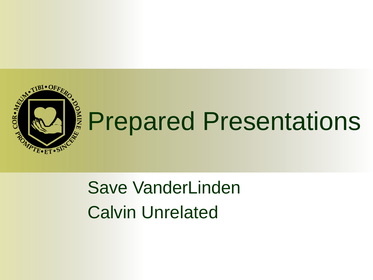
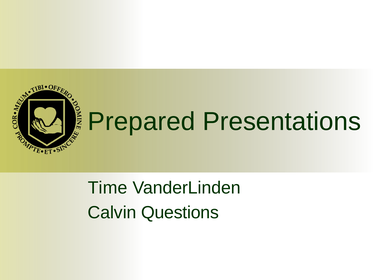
Save: Save -> Time
Unrelated: Unrelated -> Questions
